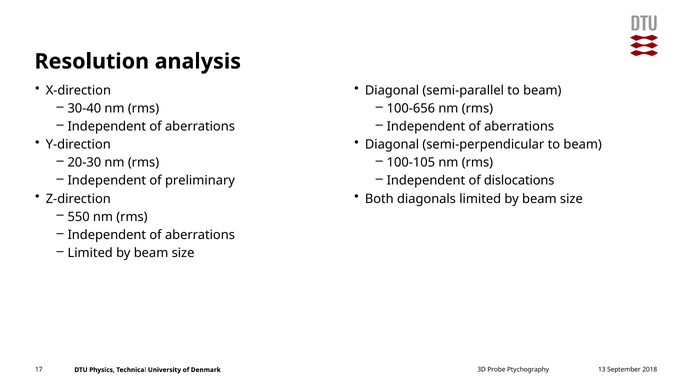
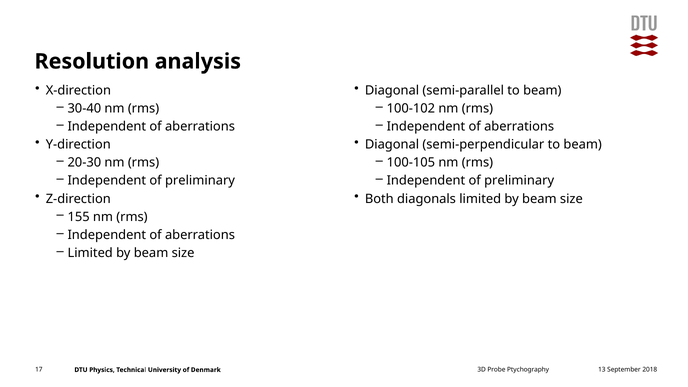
100-656: 100-656 -> 100-102
dislocations at (519, 181): dislocations -> preliminary
550: 550 -> 155
